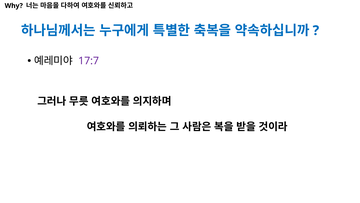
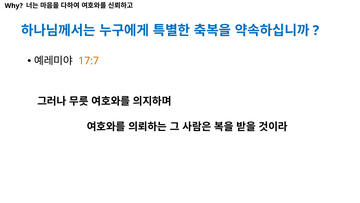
17:7 colour: purple -> orange
